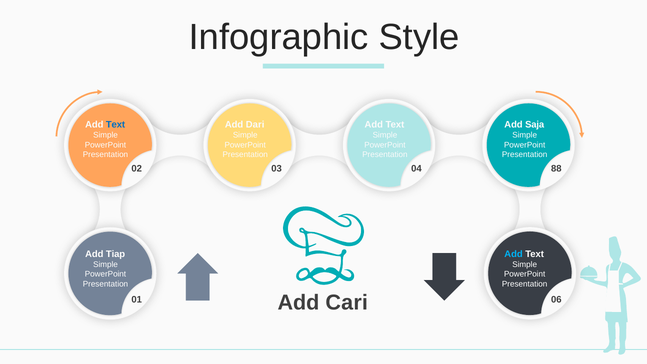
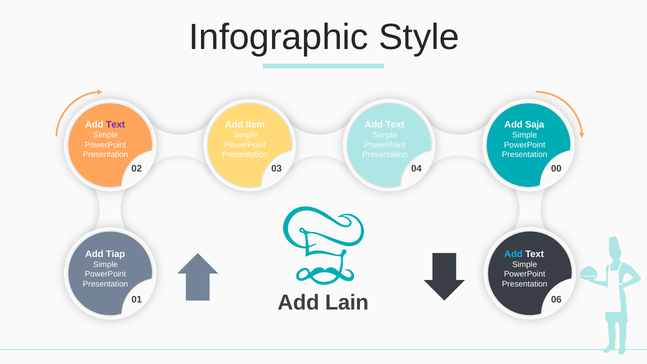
Text at (116, 125) colour: blue -> purple
Dari: Dari -> Item
88: 88 -> 00
Cari: Cari -> Lain
